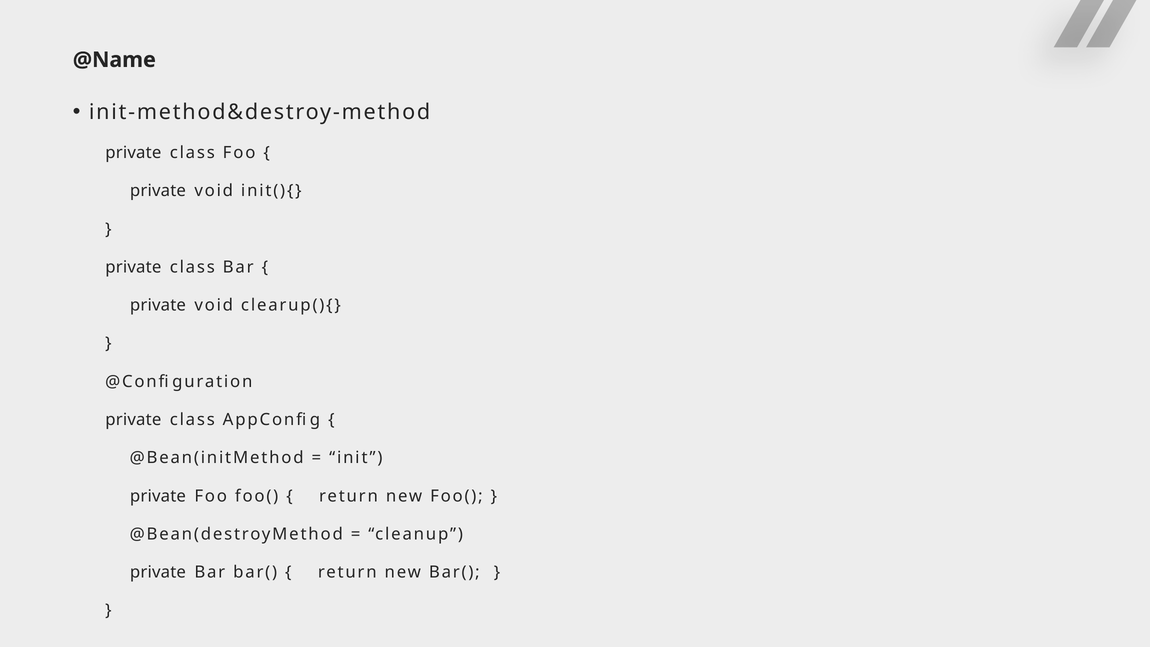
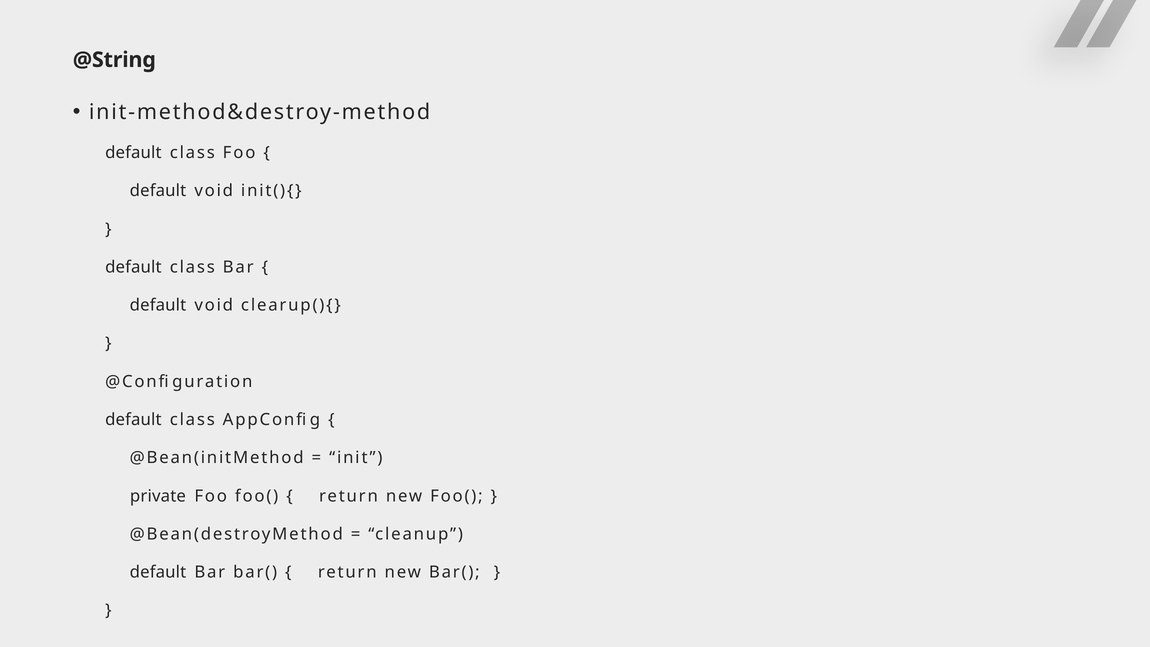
@Name: @Name -> @String
private at (133, 153): private -> default
private at (158, 191): private -> default
private at (133, 267): private -> default
private at (158, 305): private -> default
private at (133, 420): private -> default
private at (158, 572): private -> default
